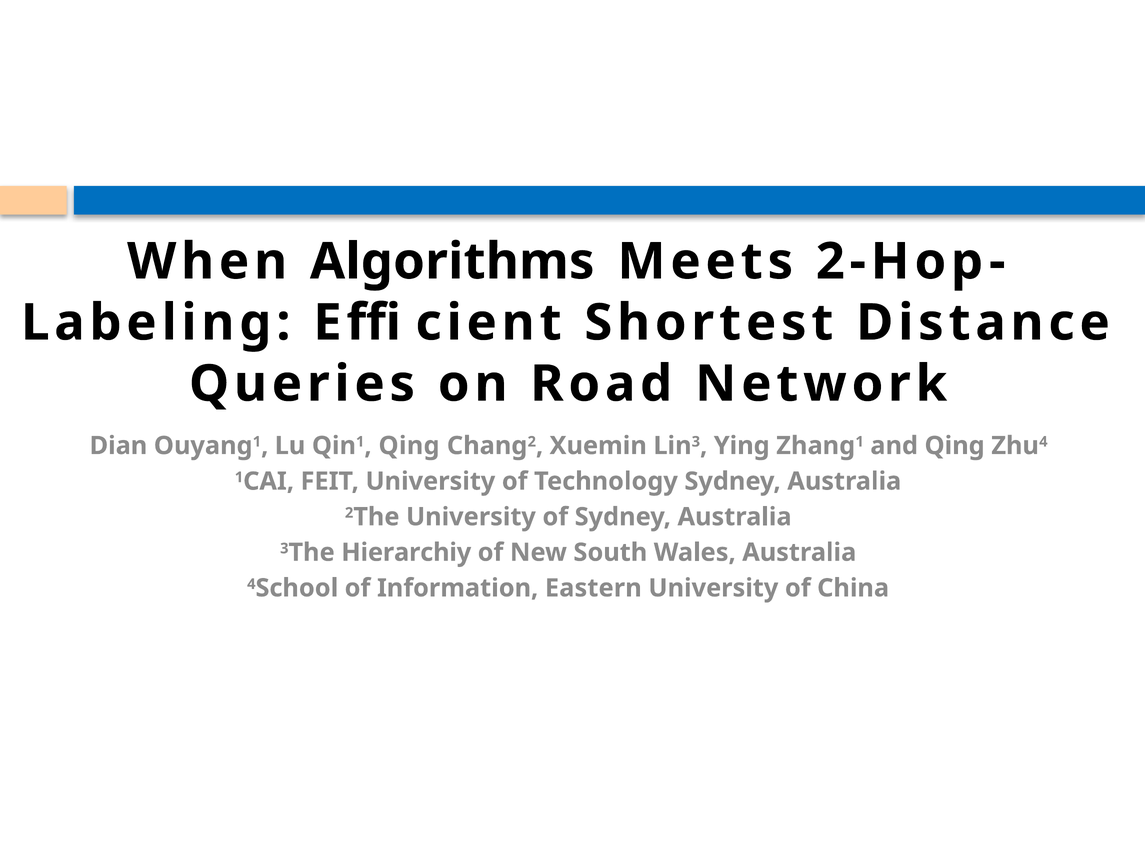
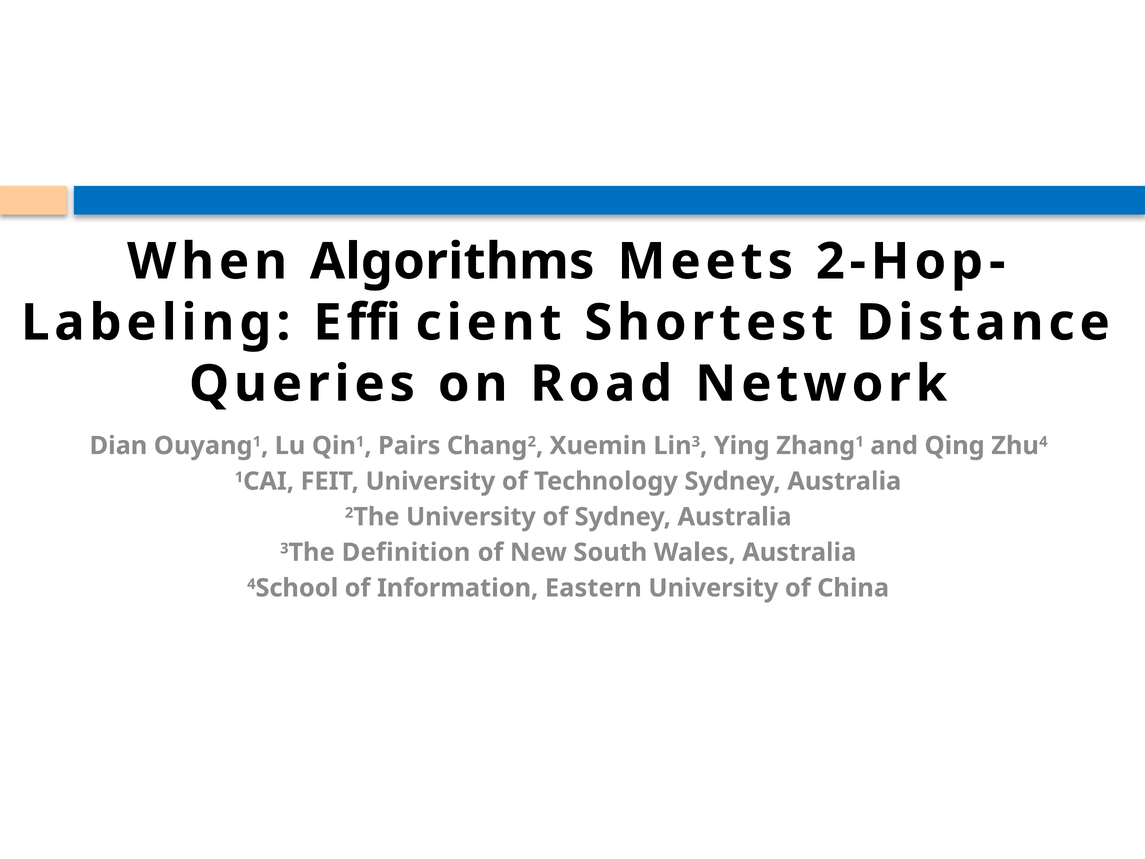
Qin1 Qing: Qing -> Pairs
Hierarchiy: Hierarchiy -> Definition
